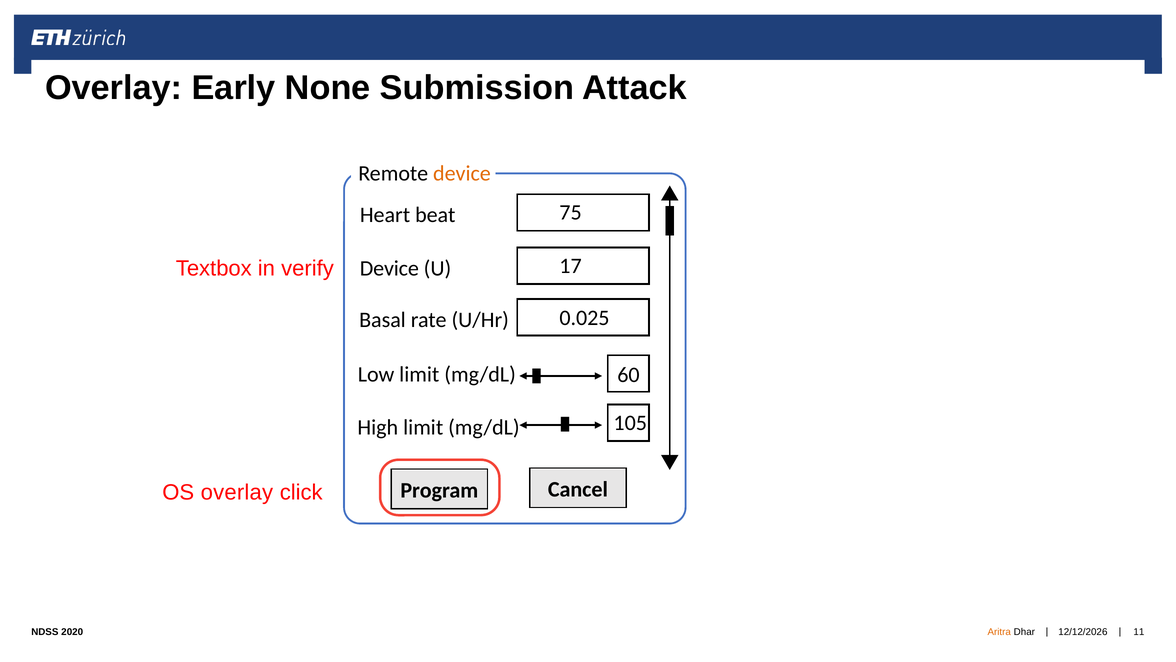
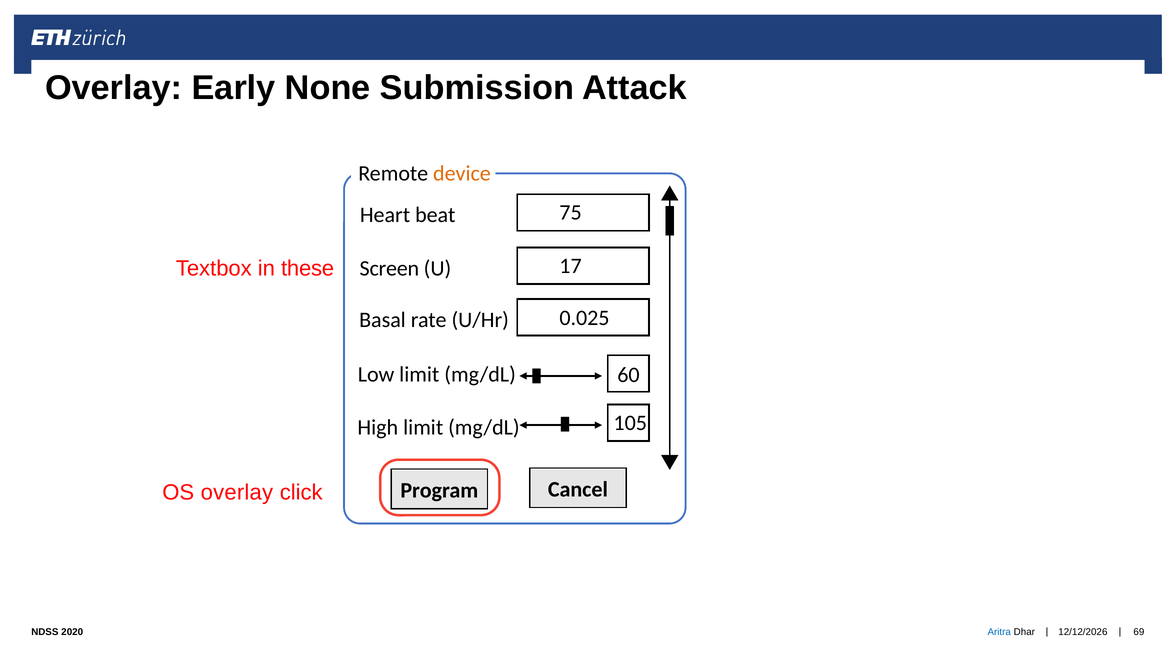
verify: verify -> these
Device at (389, 268): Device -> Screen
Aritra colour: orange -> blue
11: 11 -> 69
